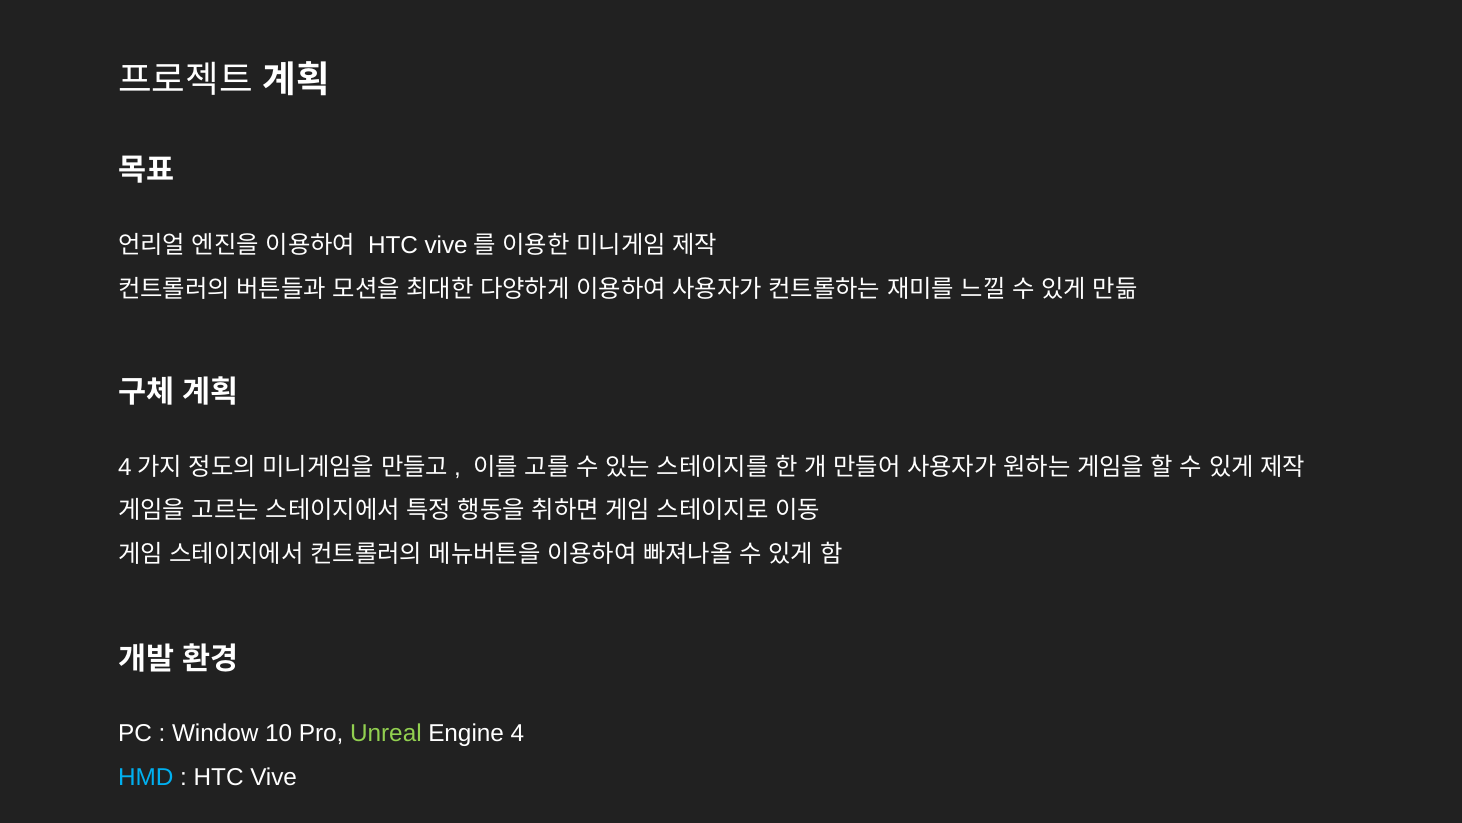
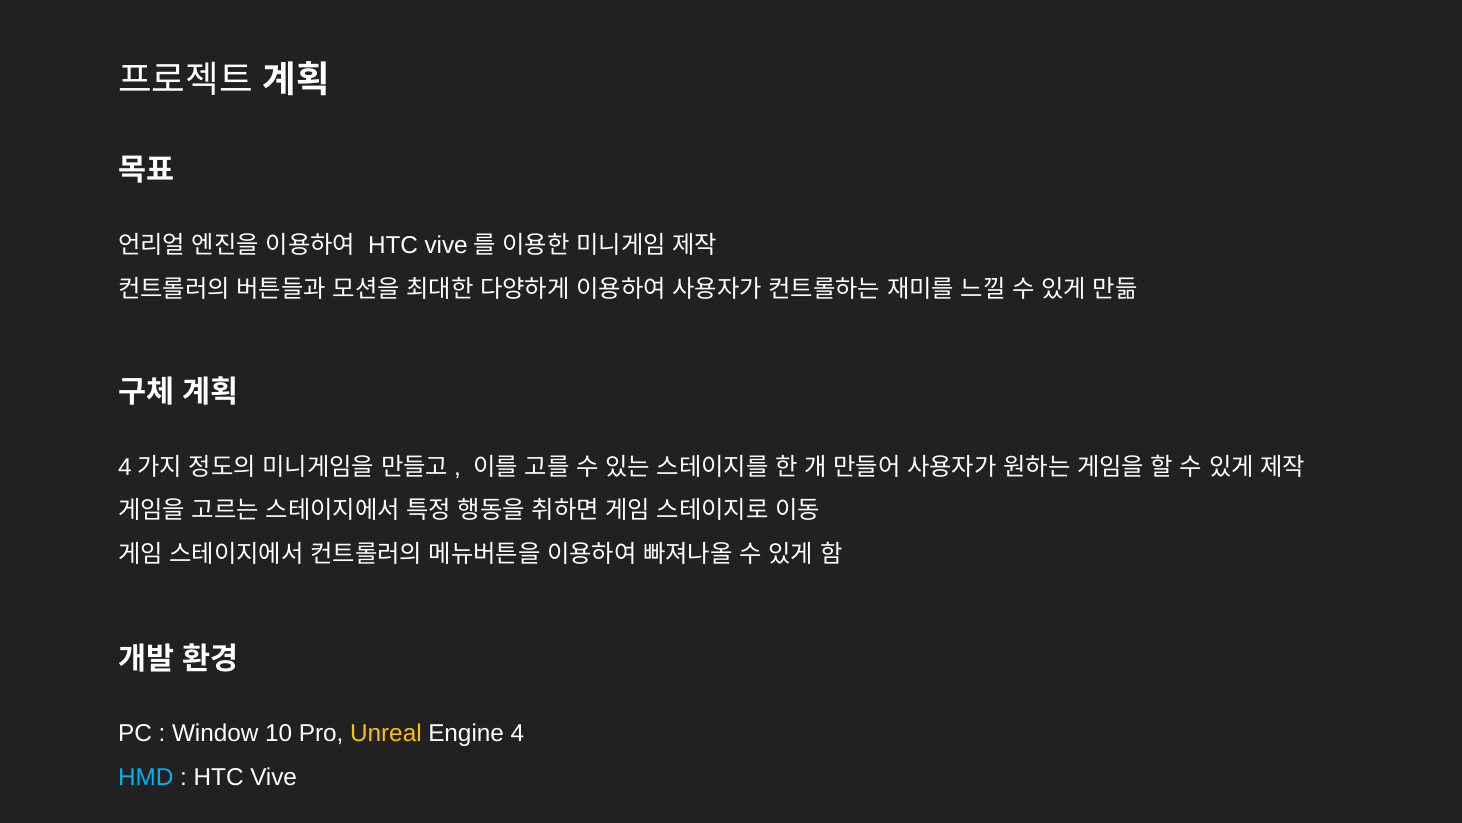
Unreal colour: light green -> yellow
